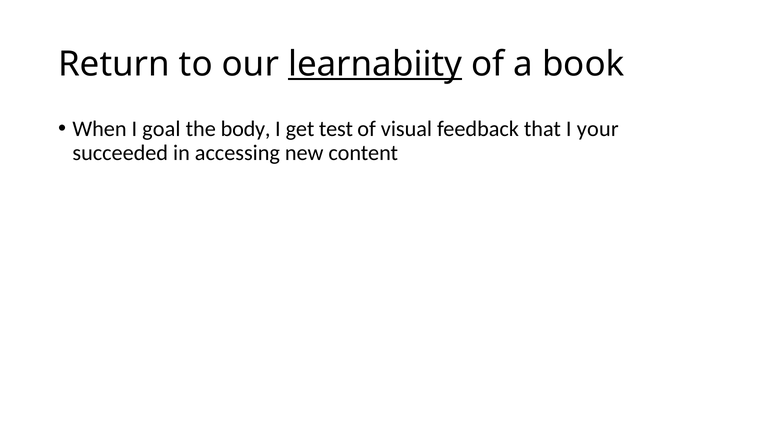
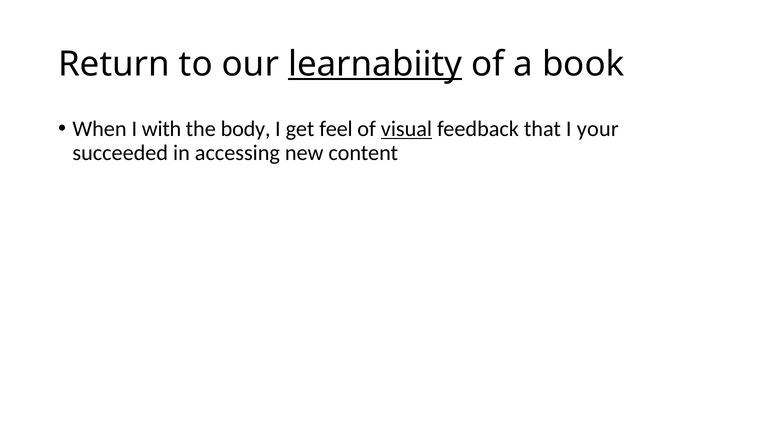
goal: goal -> with
test: test -> feel
visual underline: none -> present
